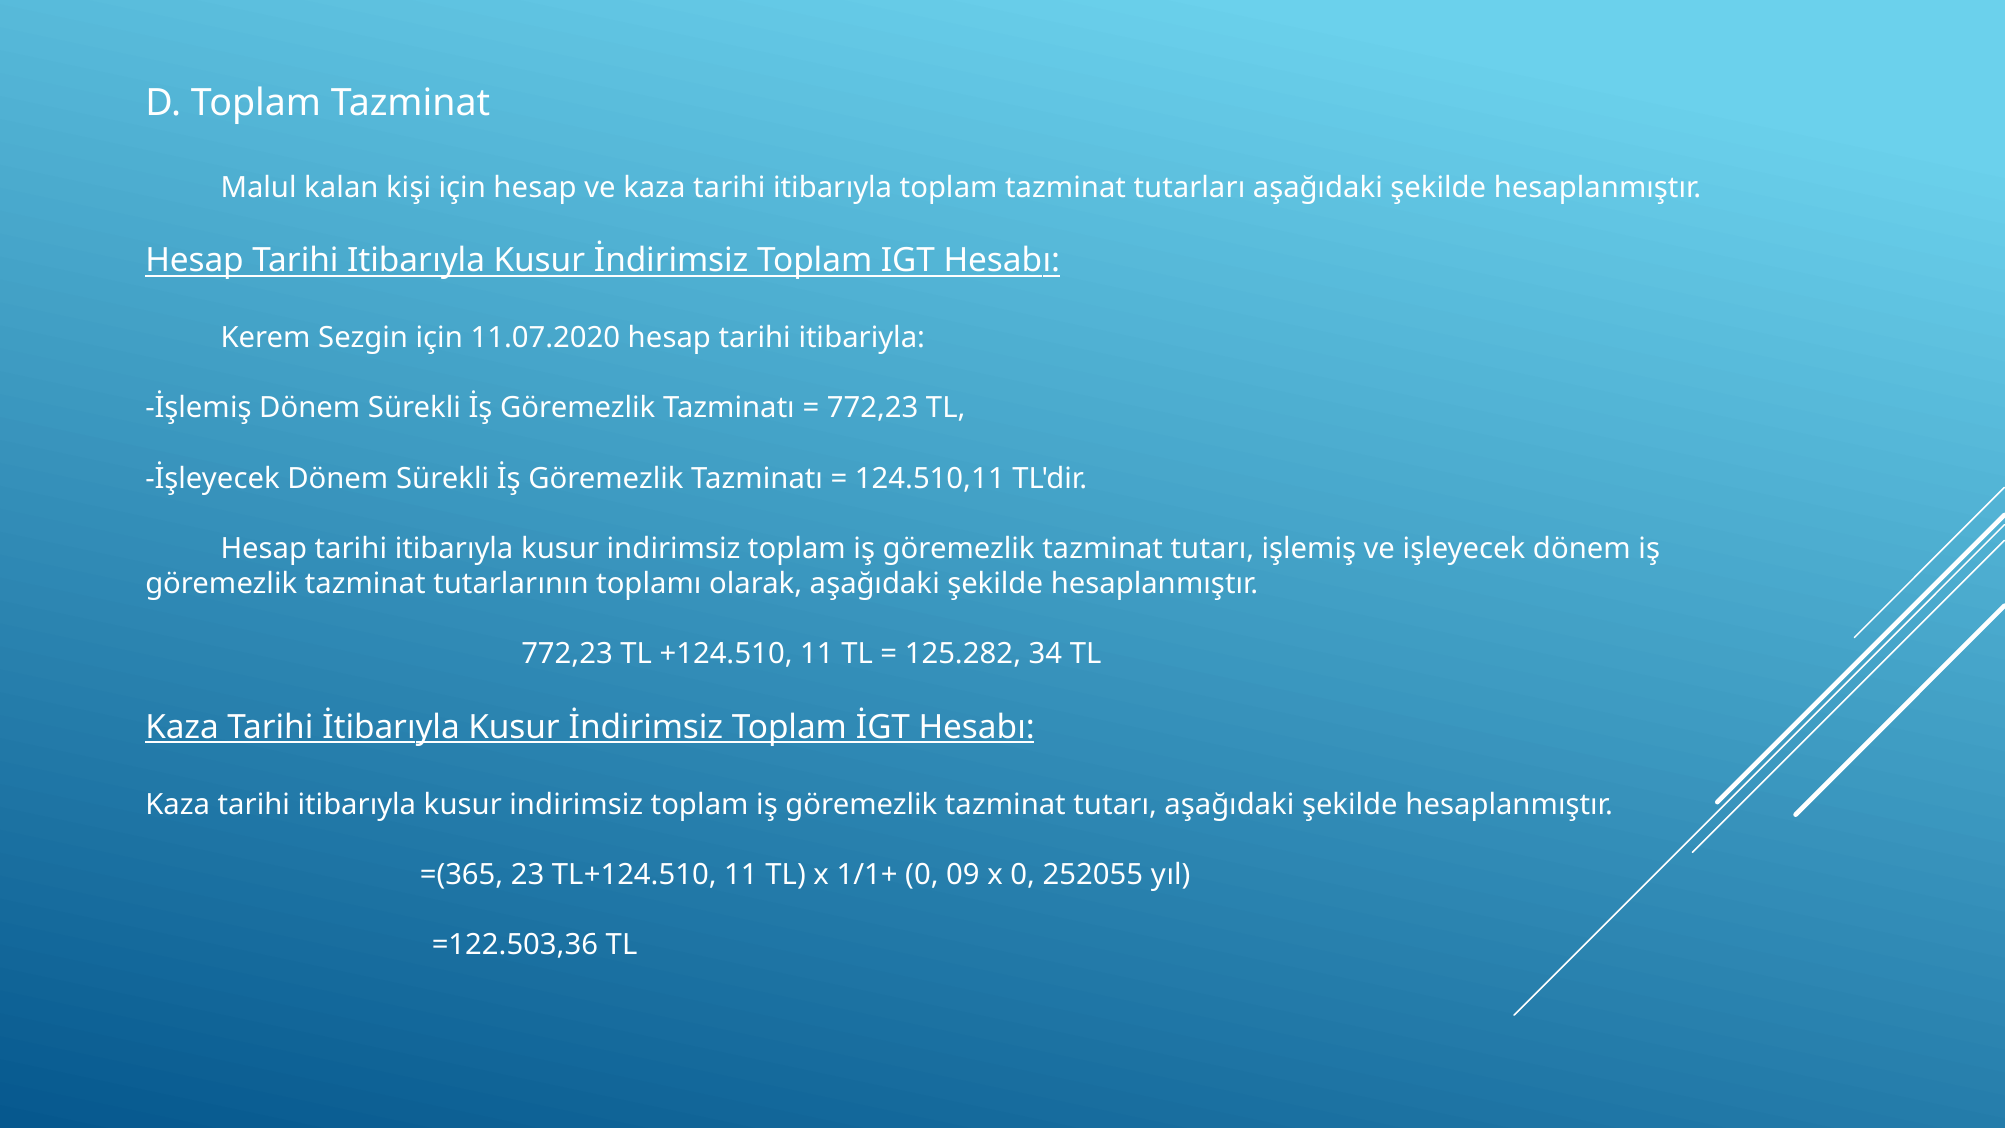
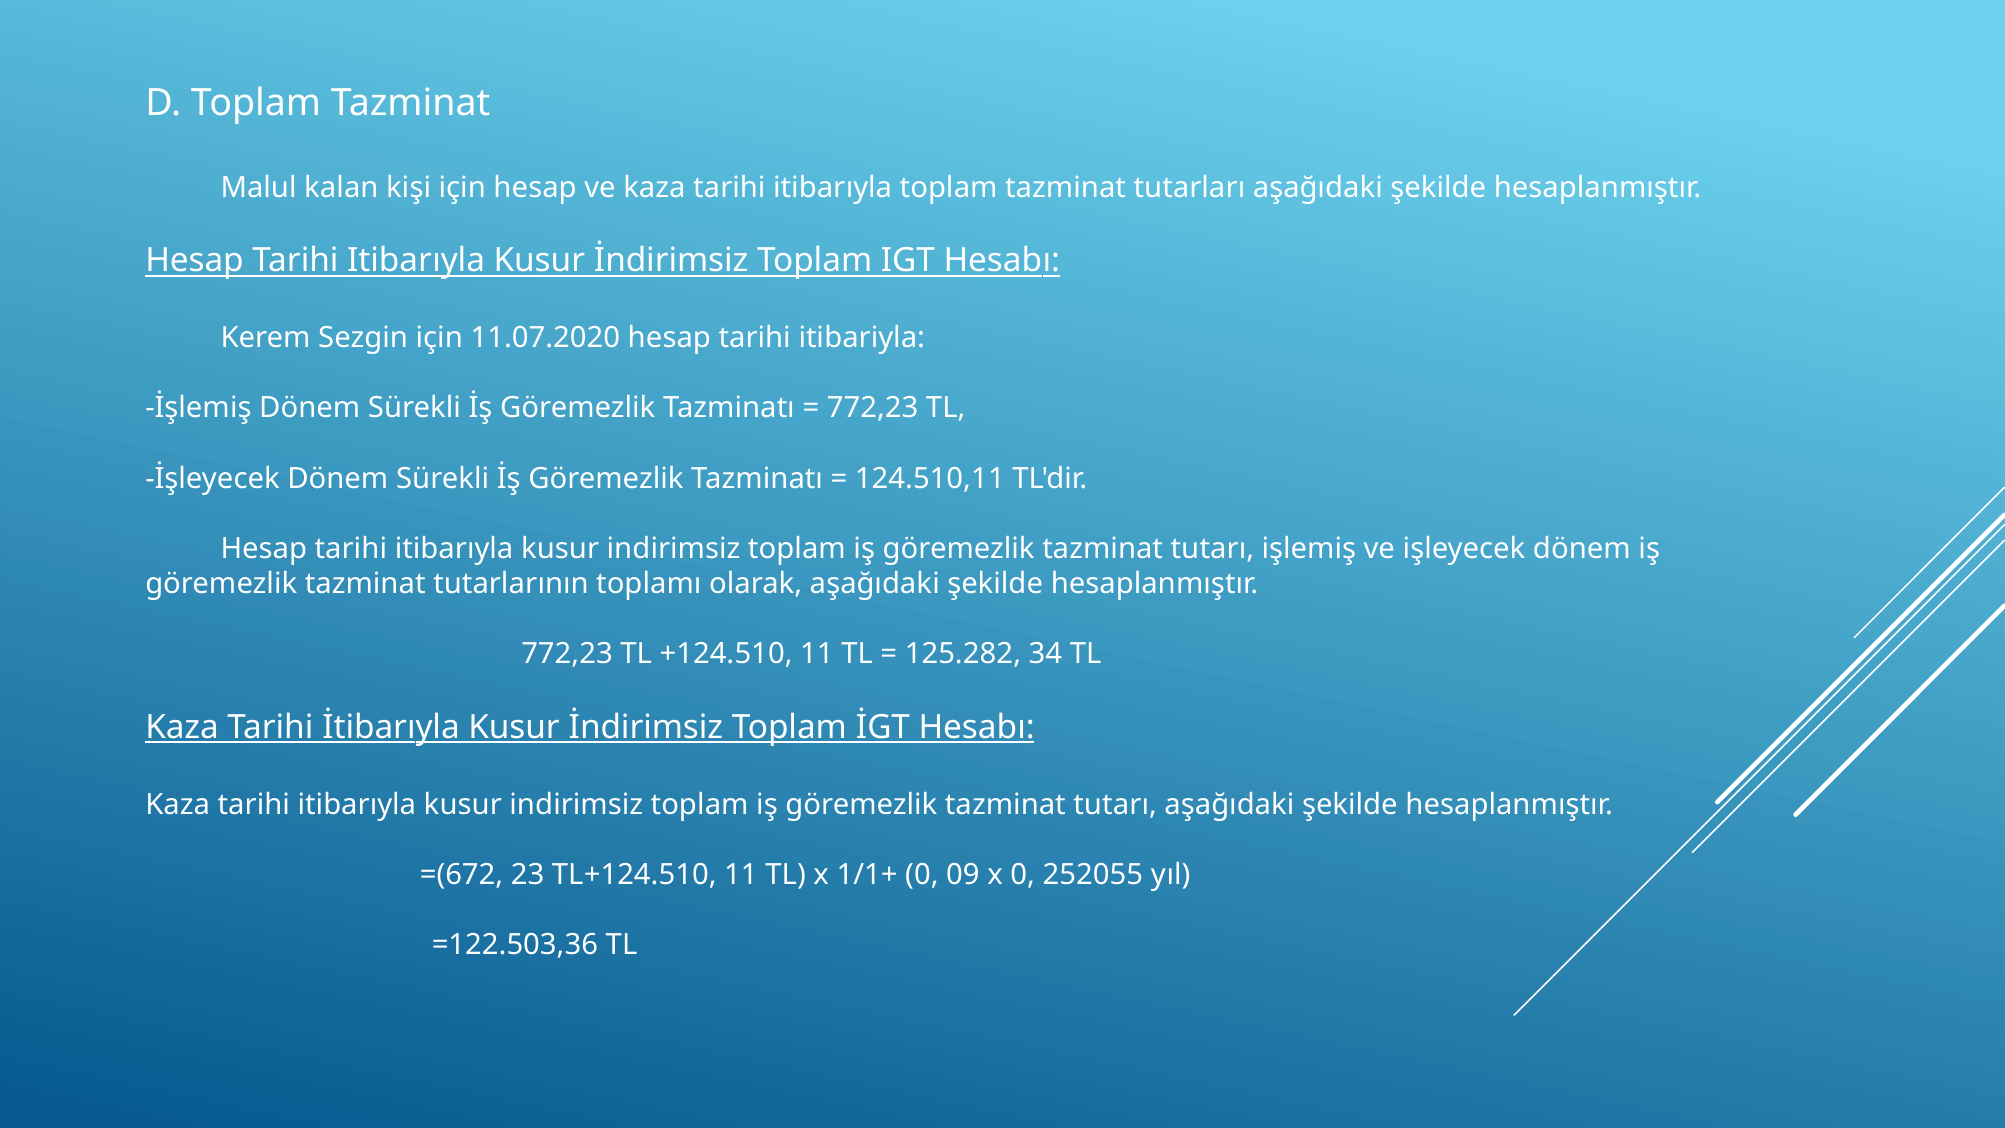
=(365: =(365 -> =(672
